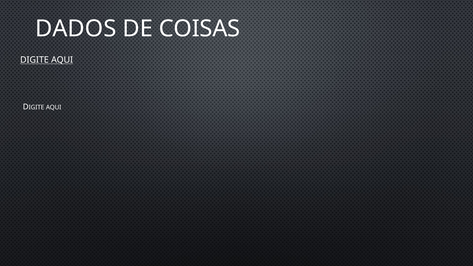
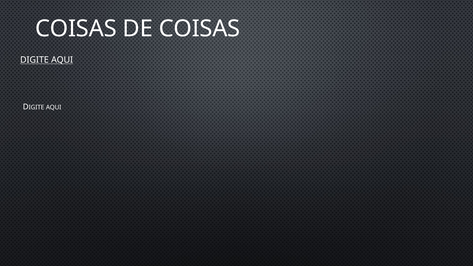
DADOS at (76, 29): DADOS -> COISAS
